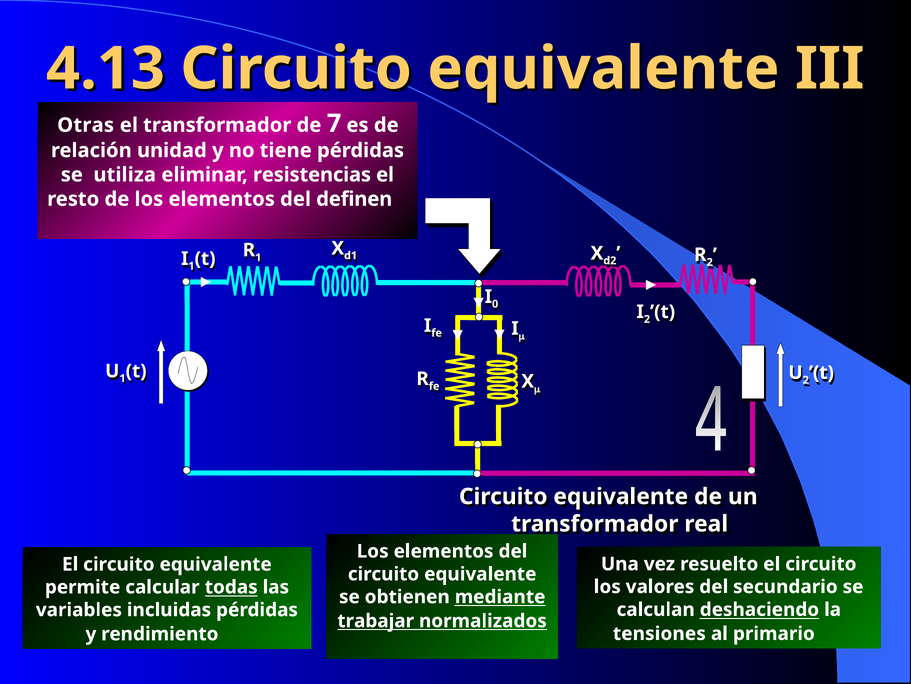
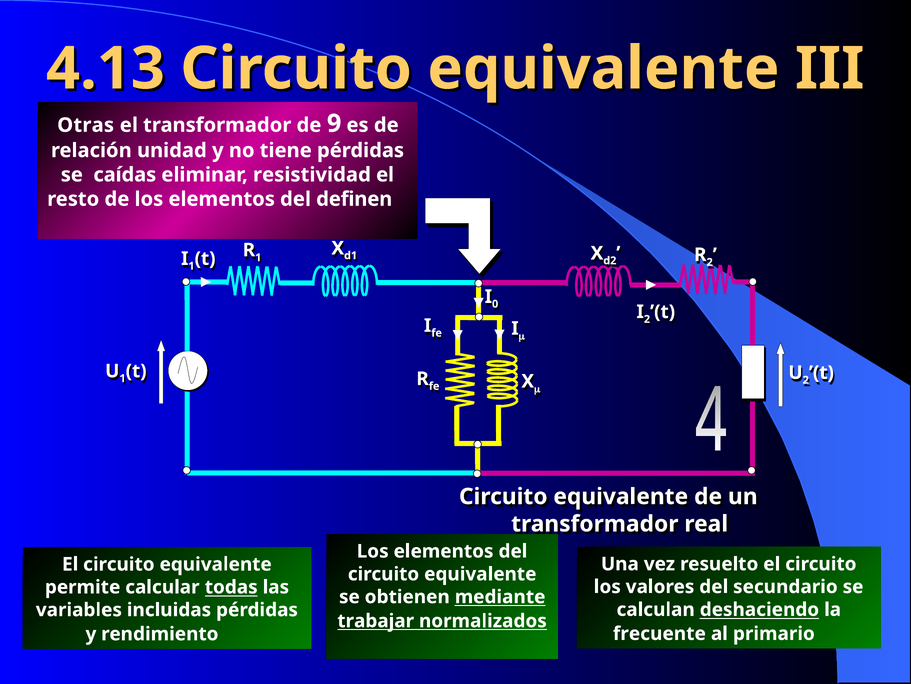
7: 7 -> 9
utiliza: utiliza -> caídas
resistencias: resistencias -> resistividad
tensiones: tensiones -> frecuente
